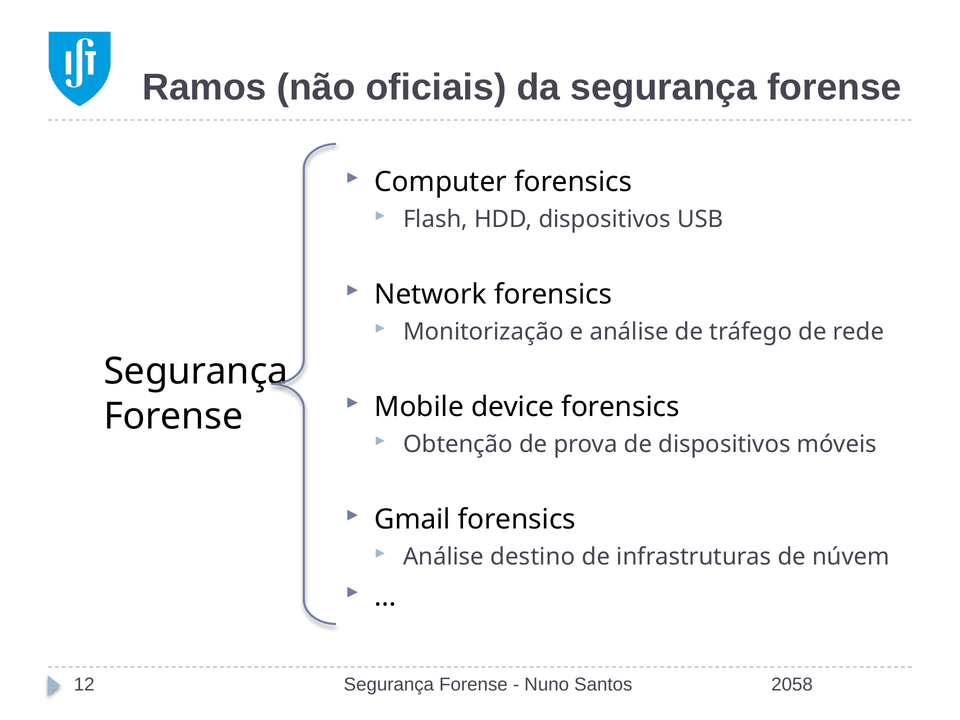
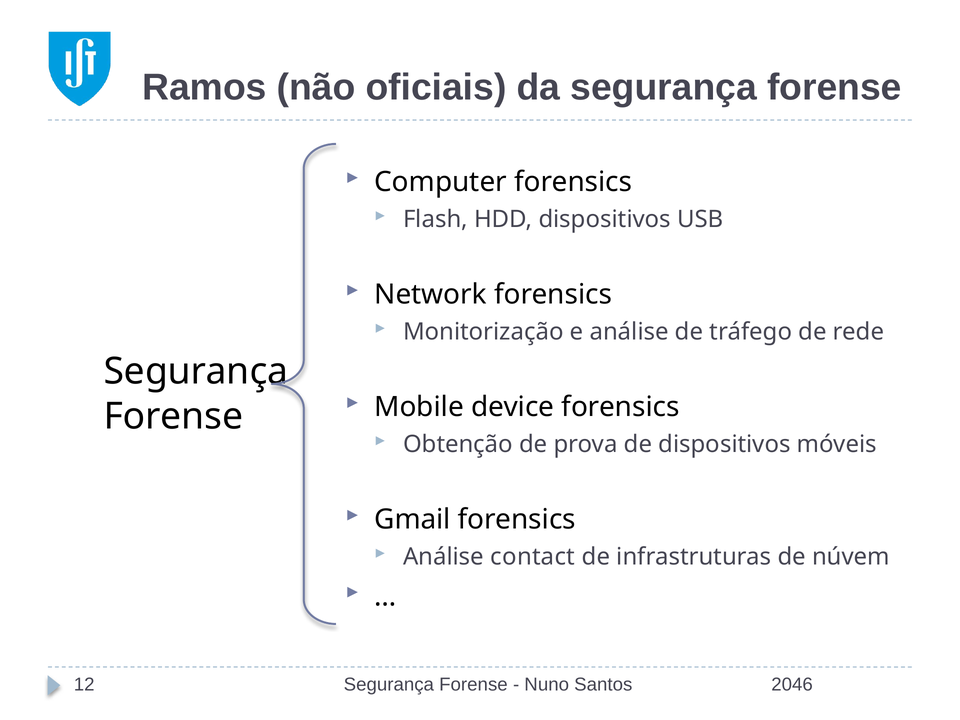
destino: destino -> contact
2058: 2058 -> 2046
